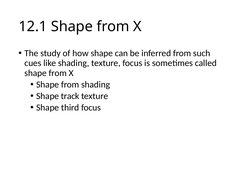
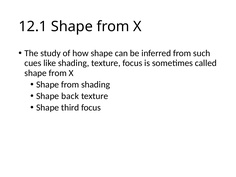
track: track -> back
